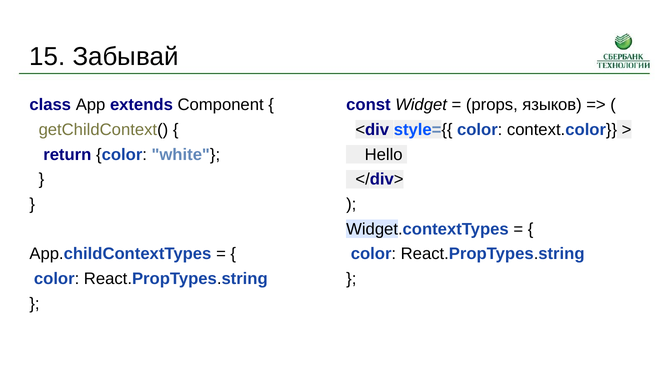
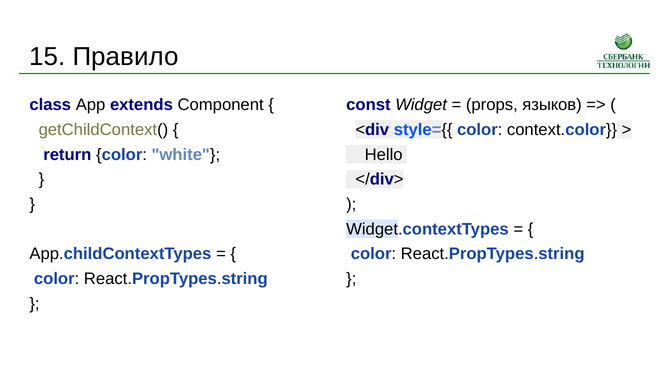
Забывай: Забывай -> Правило
